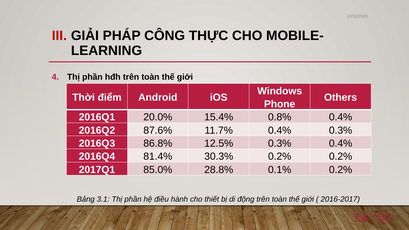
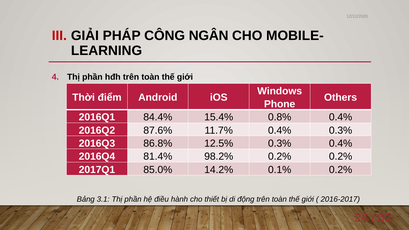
THỰC: THỰC -> NGÂN
20.0%: 20.0% -> 84.4%
30.3%: 30.3% -> 98.2%
28.8%: 28.8% -> 14.2%
